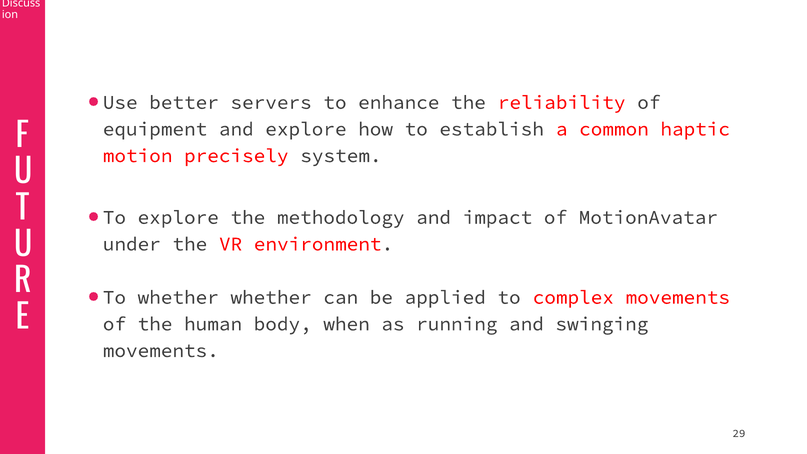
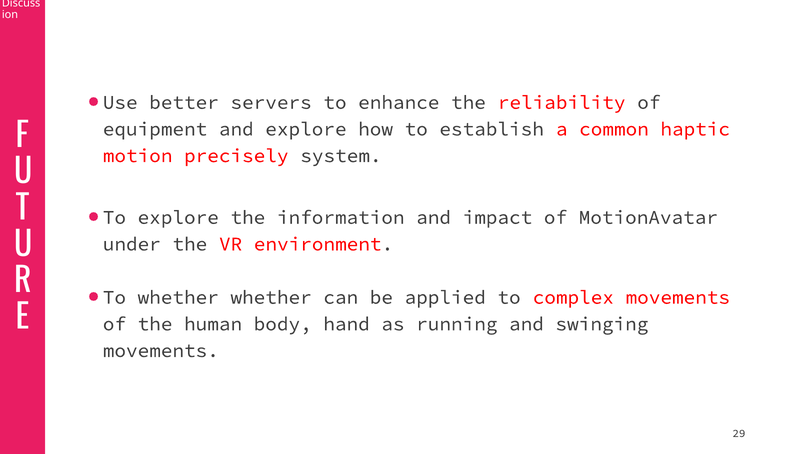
methodology: methodology -> information
when: when -> hand
